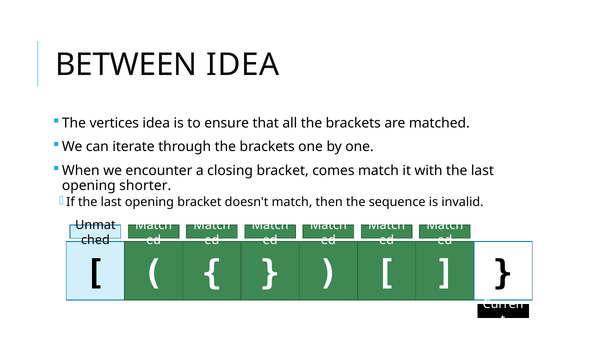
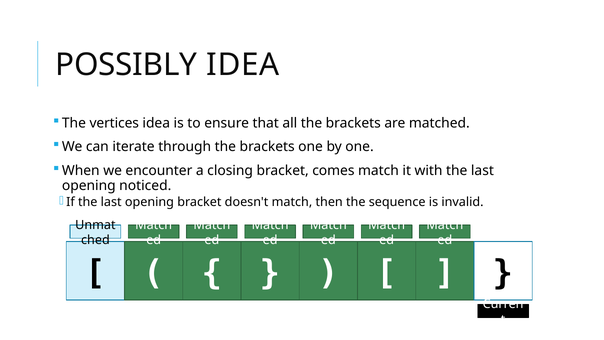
BETWEEN: BETWEEN -> POSSIBLY
shorter: shorter -> noticed
